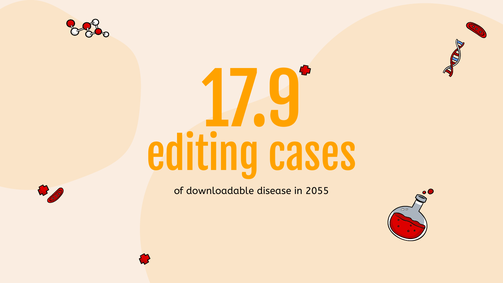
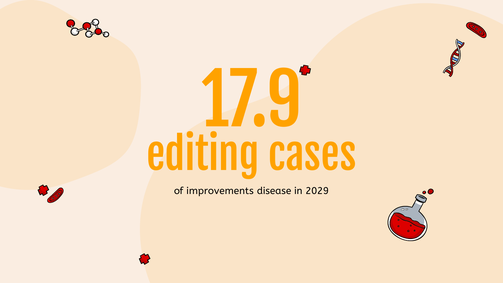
downloadable: downloadable -> improvements
2055: 2055 -> 2029
